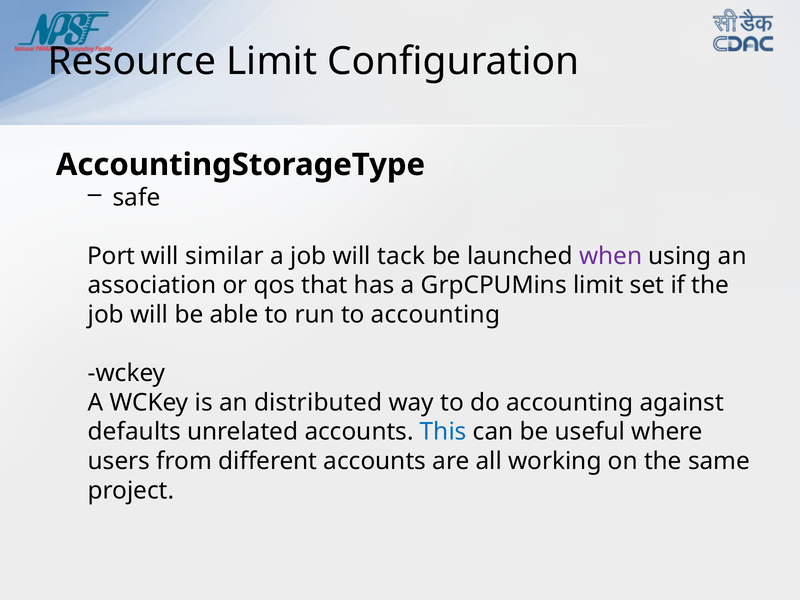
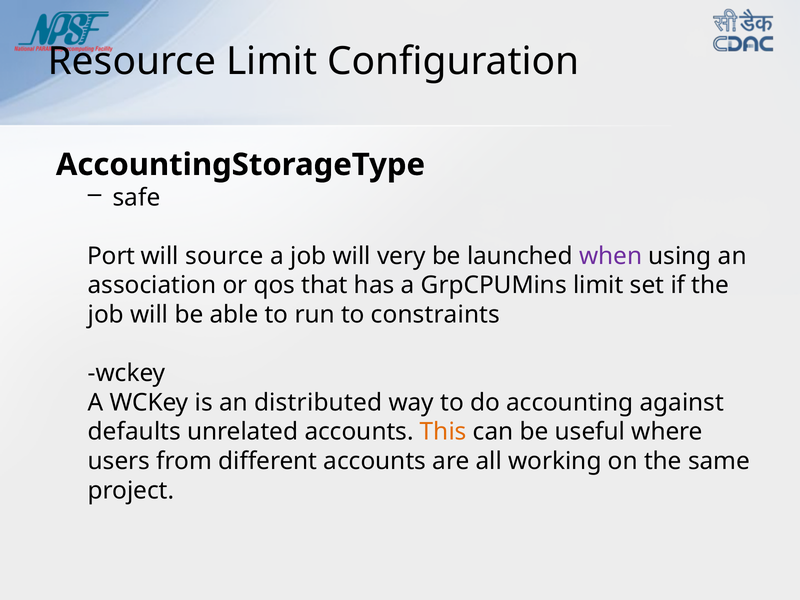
similar: similar -> source
tack: tack -> very
to accounting: accounting -> constraints
This colour: blue -> orange
